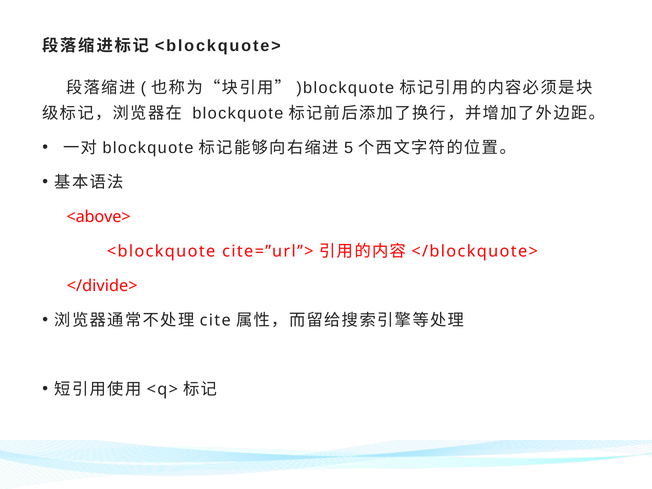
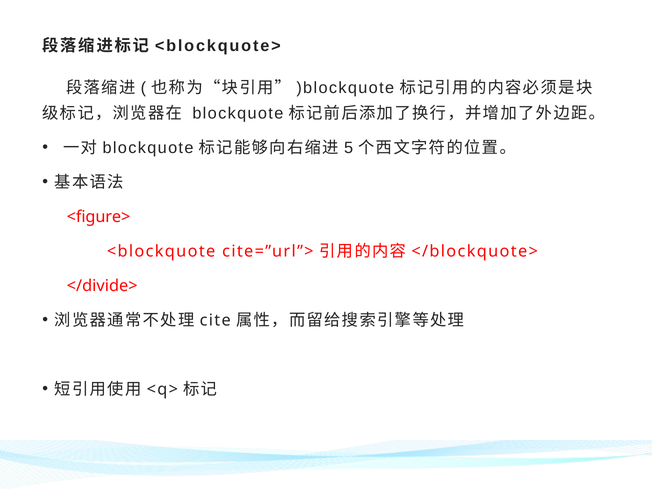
<above>: <above> -> <figure>
